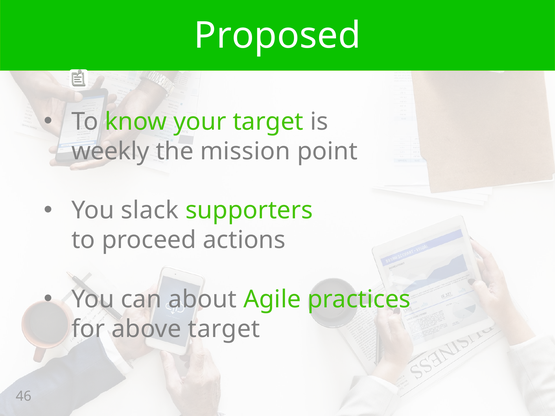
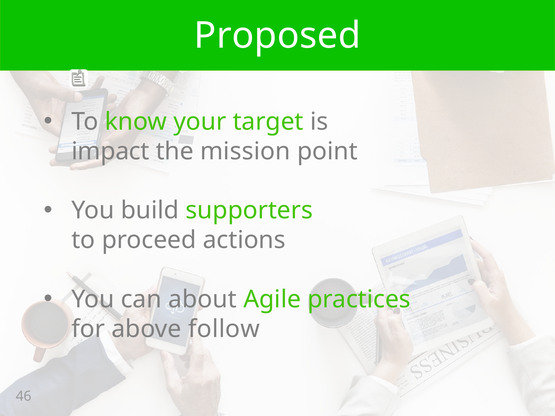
weekly: weekly -> impact
slack: slack -> build
above target: target -> follow
